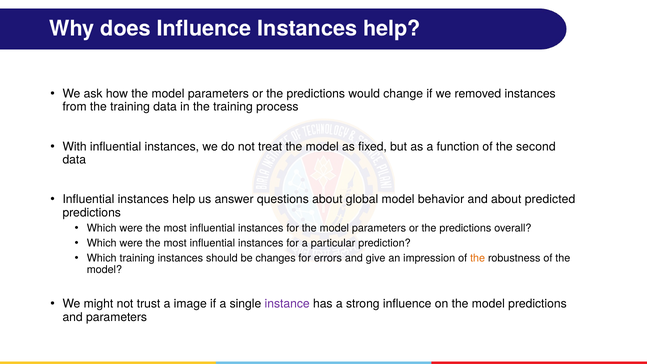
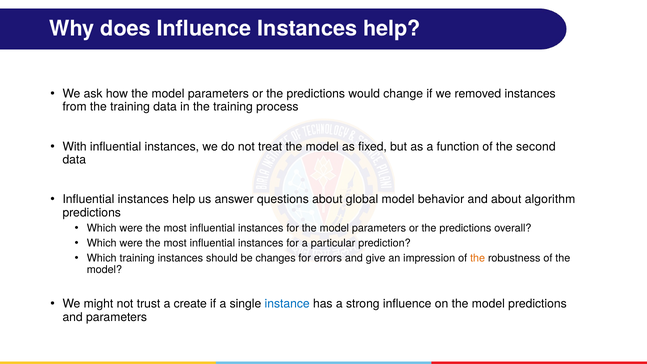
predicted: predicted -> algorithm
image: image -> create
instance colour: purple -> blue
